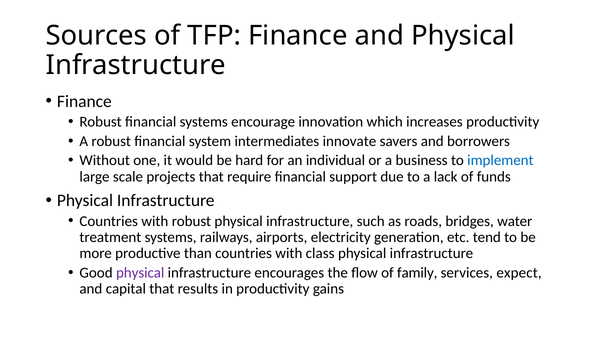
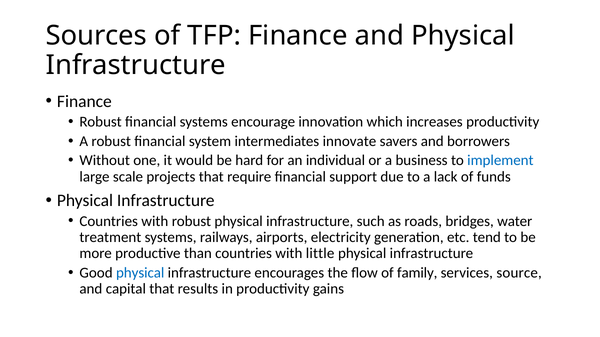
class: class -> little
physical at (140, 273) colour: purple -> blue
expect: expect -> source
